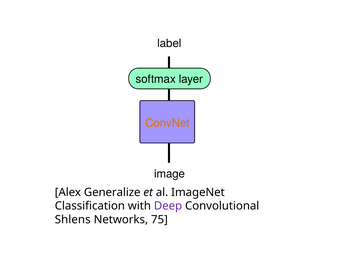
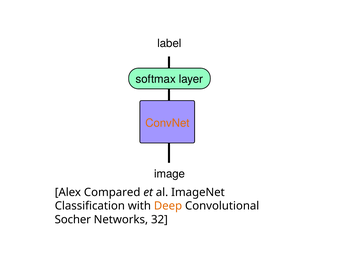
Generalize: Generalize -> Compared
Deep colour: purple -> orange
Shlens: Shlens -> Socher
75: 75 -> 32
